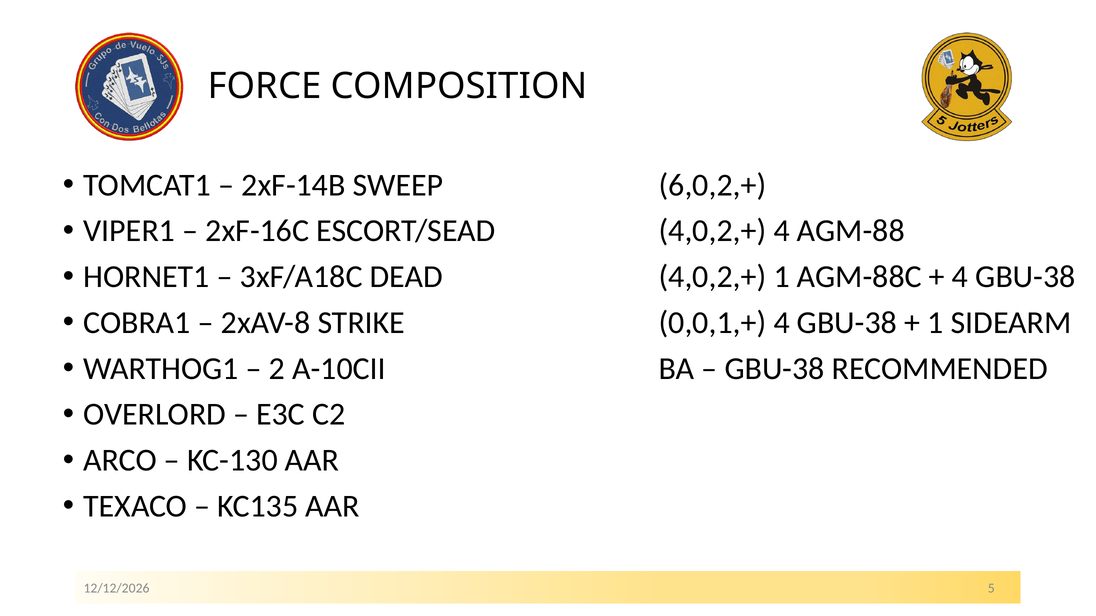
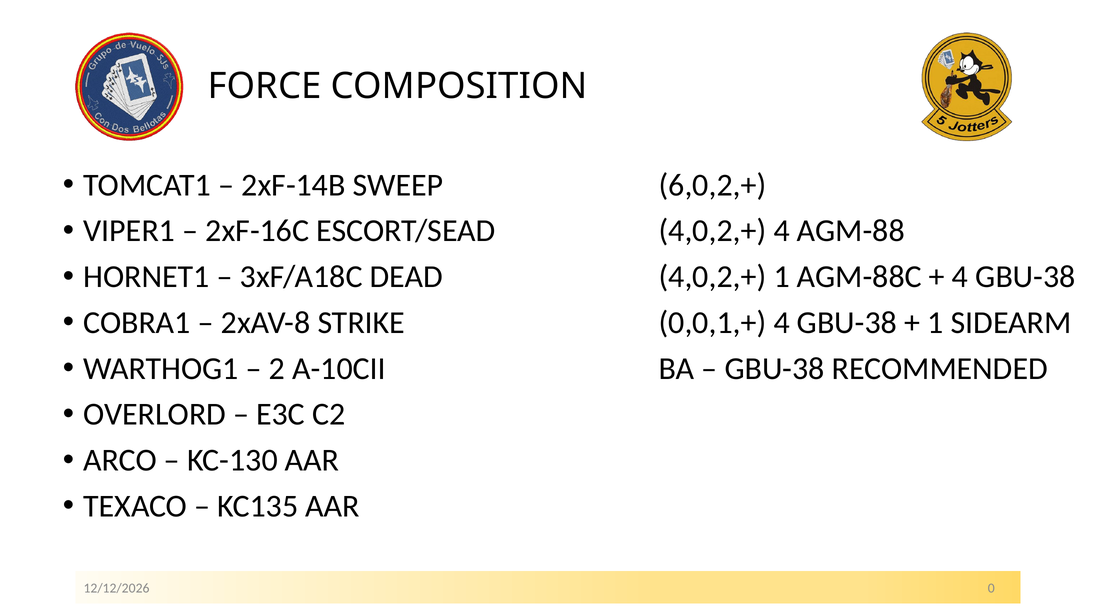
5: 5 -> 0
